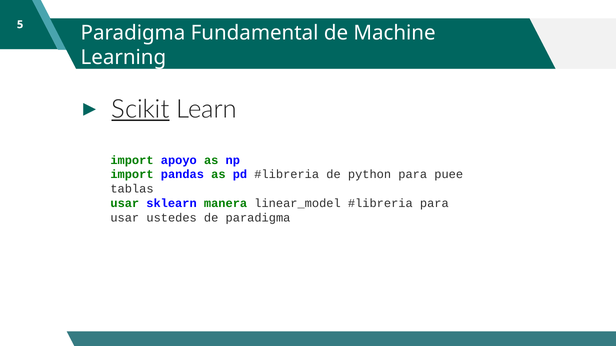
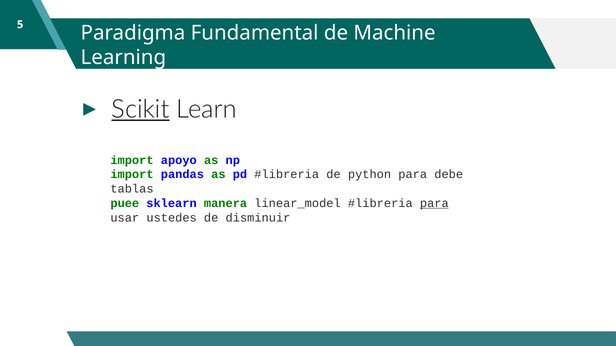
puee: puee -> debe
usar at (125, 204): usar -> puee
para at (434, 204) underline: none -> present
de paradigma: paradigma -> disminuir
